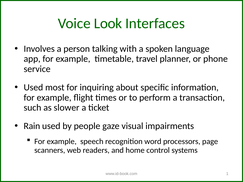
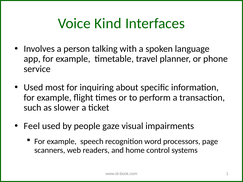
Look: Look -> Kind
Rain: Rain -> Feel
